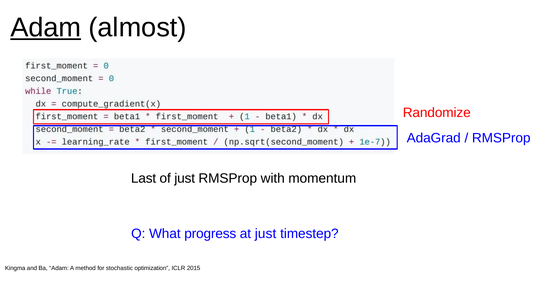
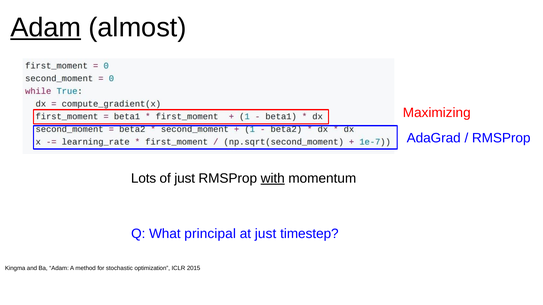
Randomize: Randomize -> Maximizing
Last: Last -> Lots
with underline: none -> present
progress: progress -> principal
